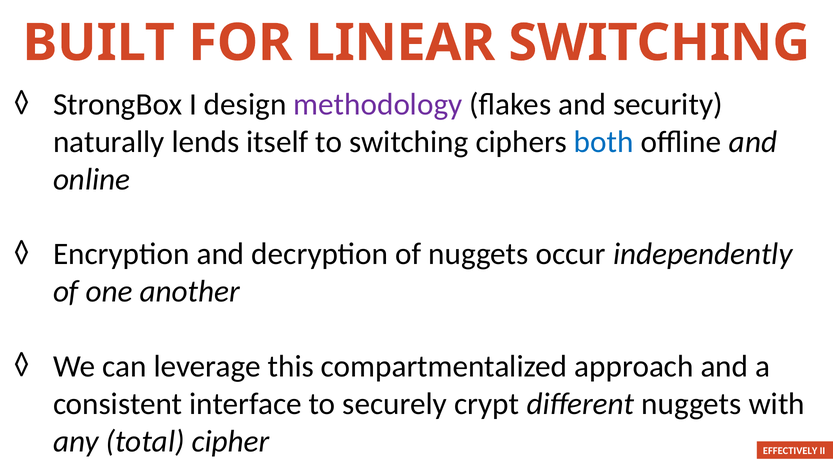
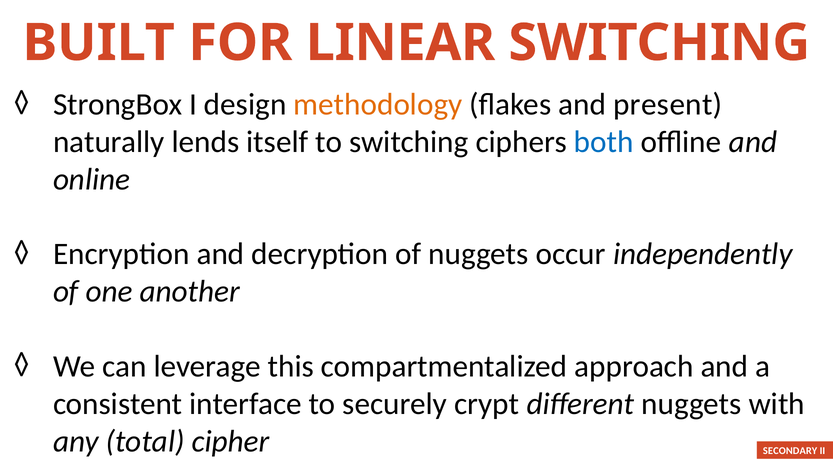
methodology colour: purple -> orange
security: security -> present
EFFECTIVELY: EFFECTIVELY -> SECONDARY
